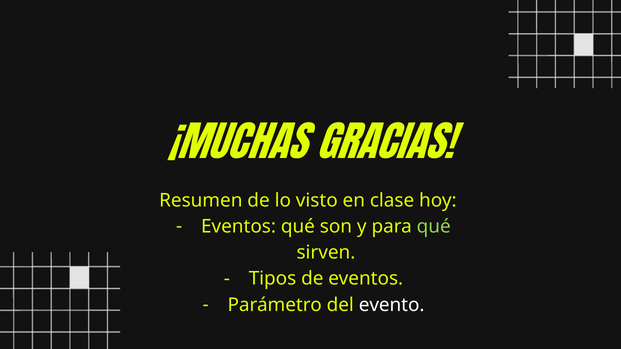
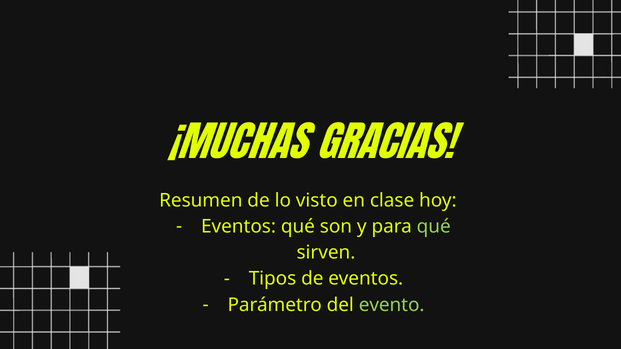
evento colour: white -> light green
